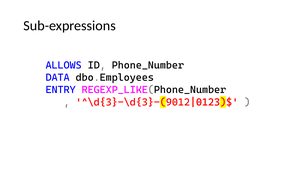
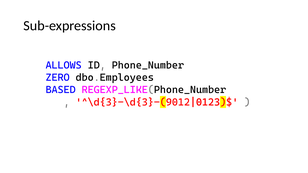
DATA: DATA -> ZERO
ENTRY: ENTRY -> BASED
